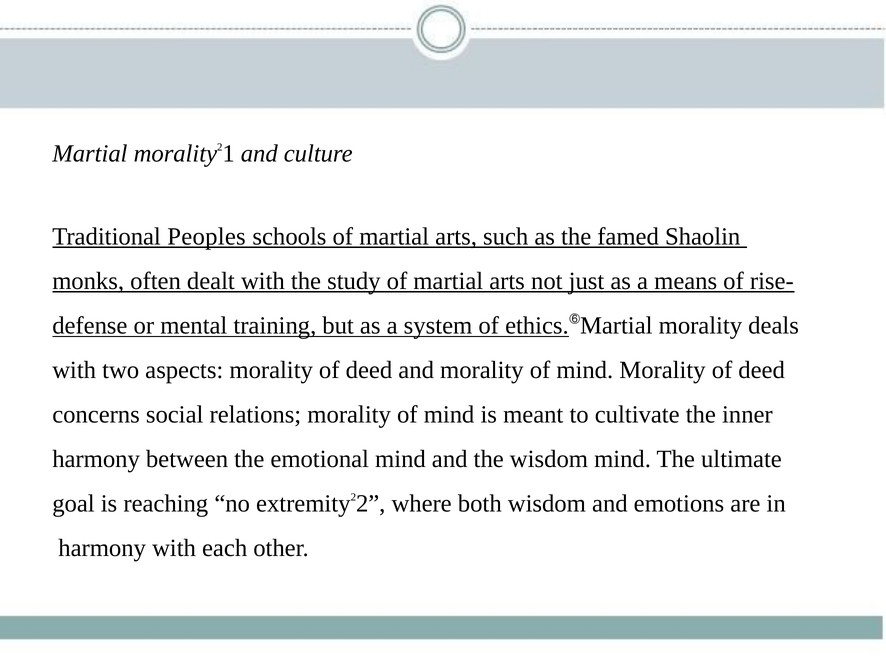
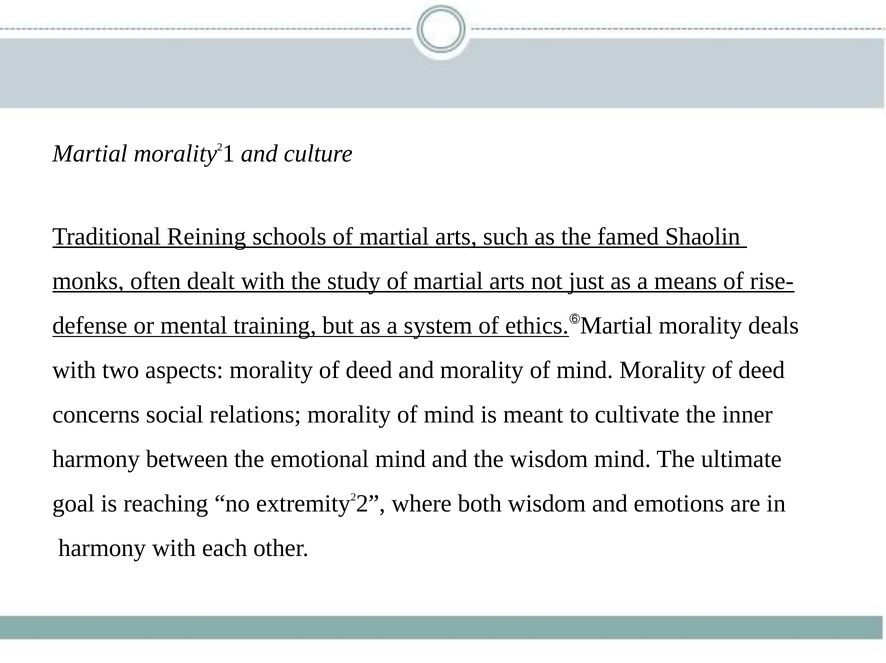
Peoples: Peoples -> Reining
